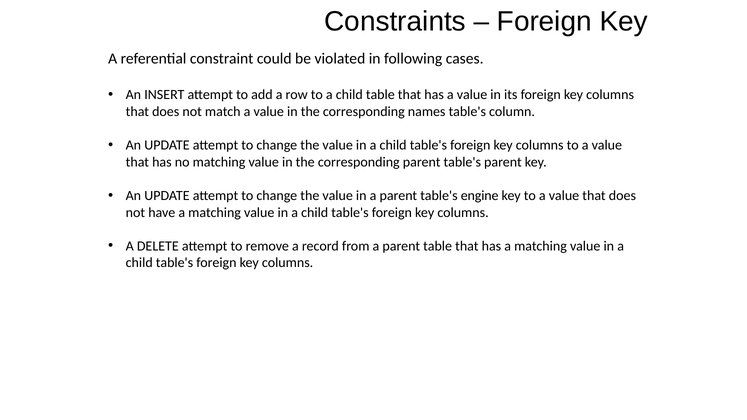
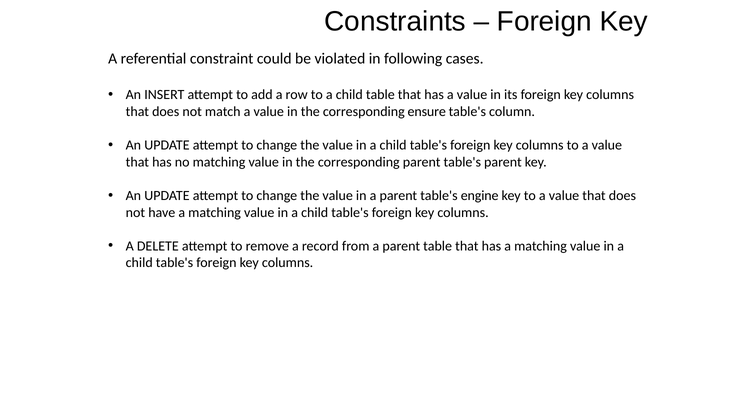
names: names -> ensure
